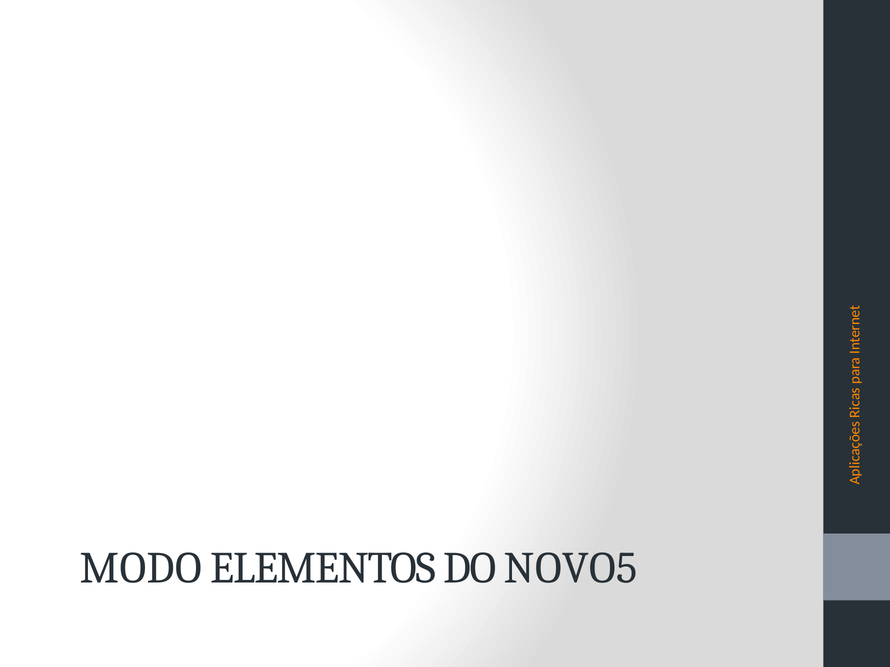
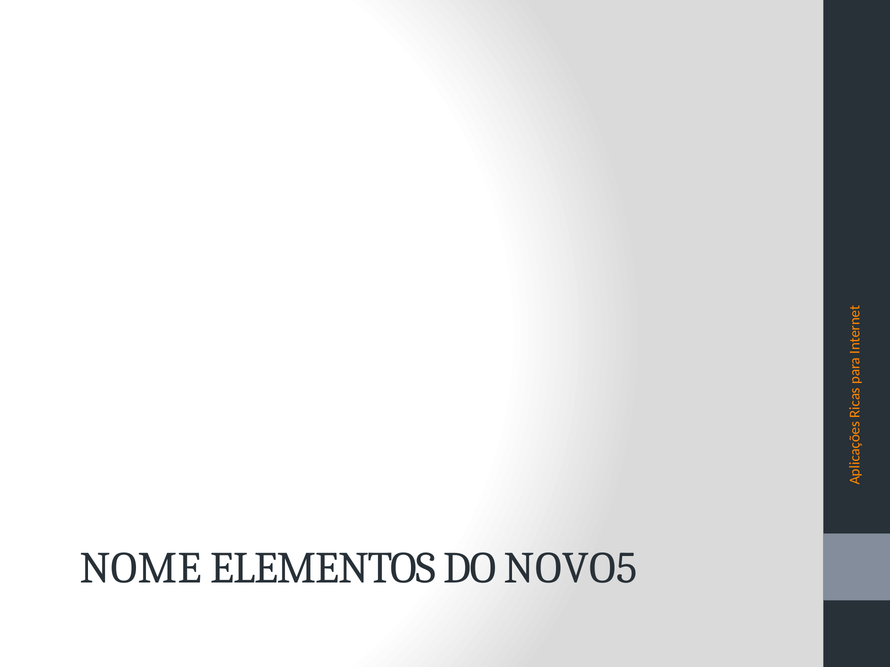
MODO: MODO -> NOME
